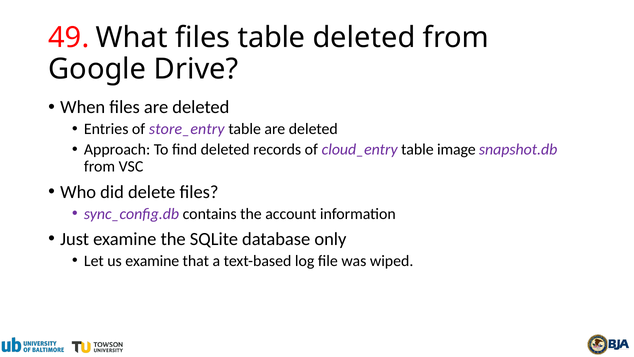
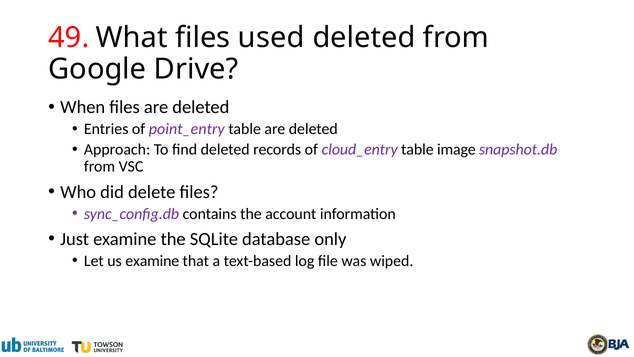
files table: table -> used
store_entry: store_entry -> point_entry
